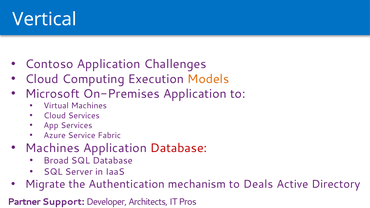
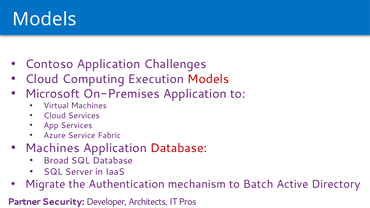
Vertical at (45, 19): Vertical -> Models
Models at (208, 79) colour: orange -> red
Deals: Deals -> Batch
Support: Support -> Security
